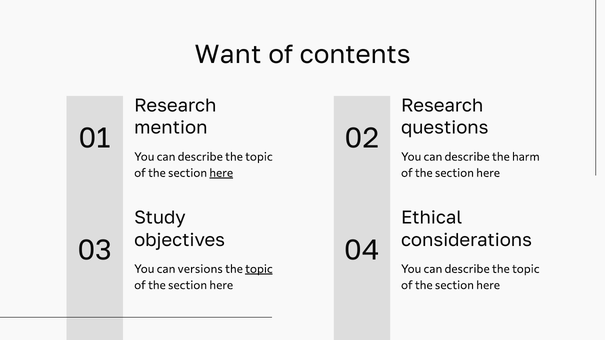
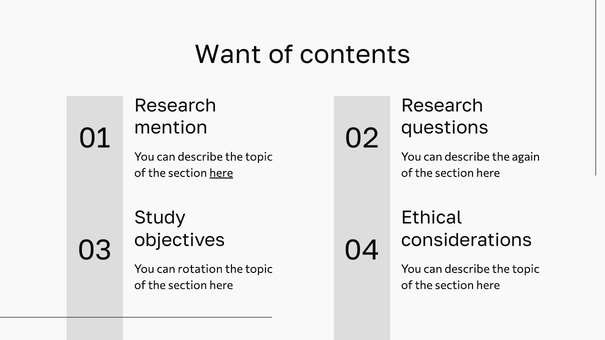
harm: harm -> again
versions: versions -> rotation
topic at (259, 269) underline: present -> none
